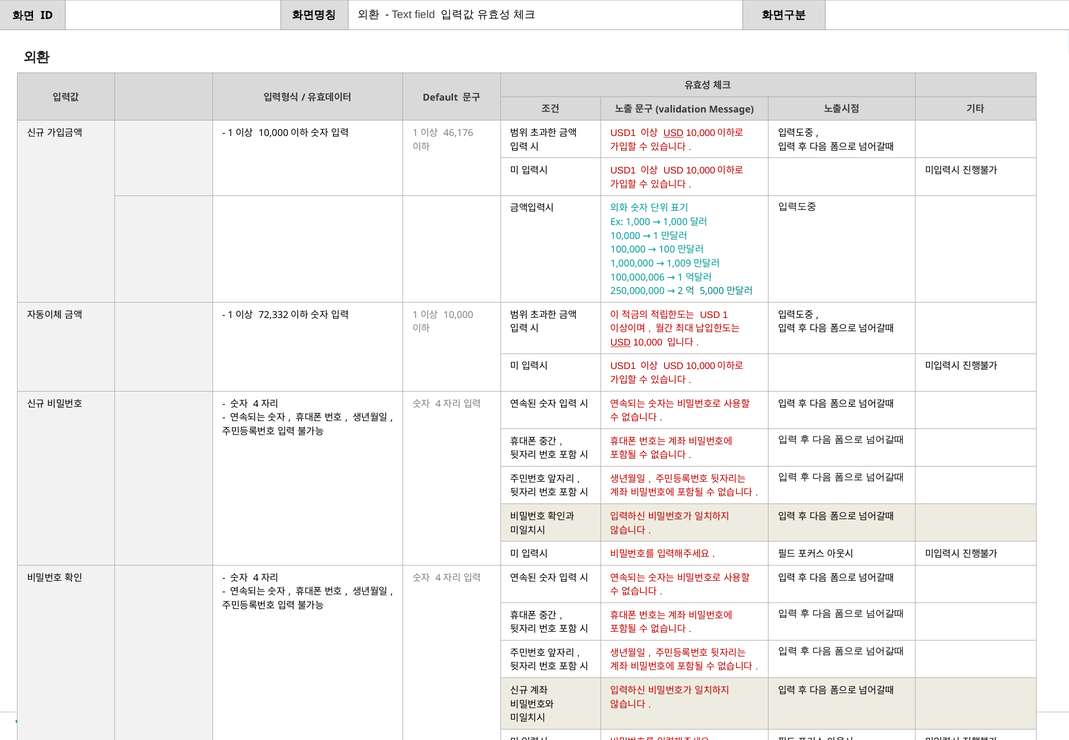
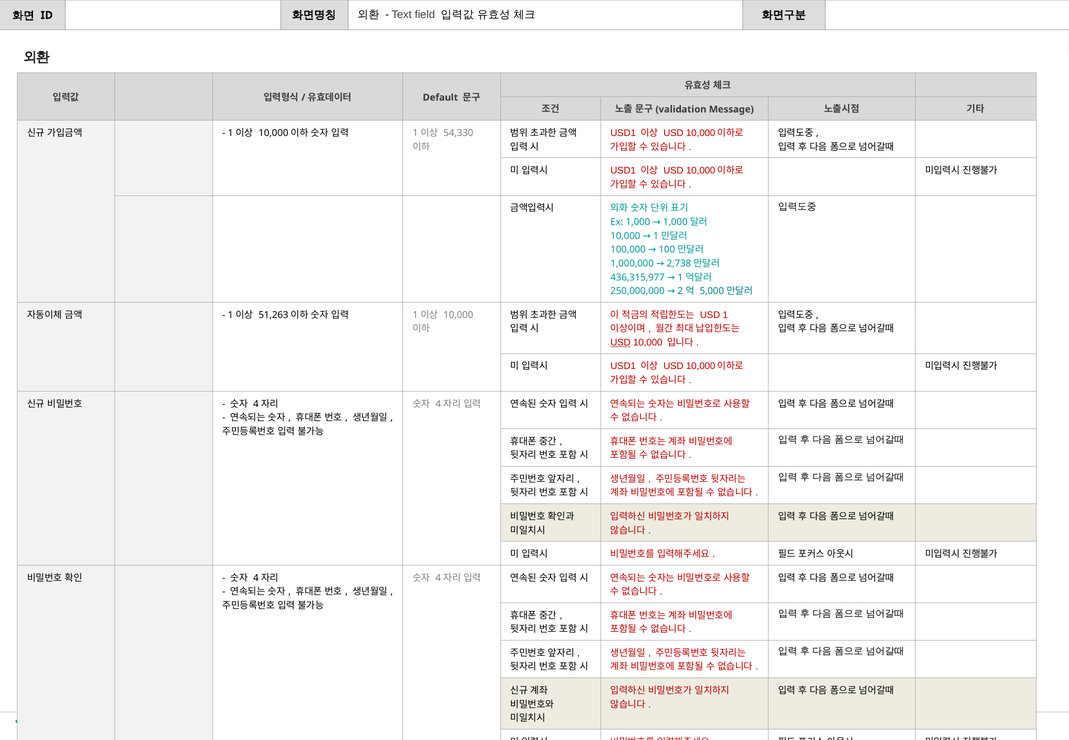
USD at (673, 133) underline: present -> none
46,176: 46,176 -> 54,330
1,009: 1,009 -> 2,738
100,000,006: 100,000,006 -> 436,315,977
72,332: 72,332 -> 51,263
